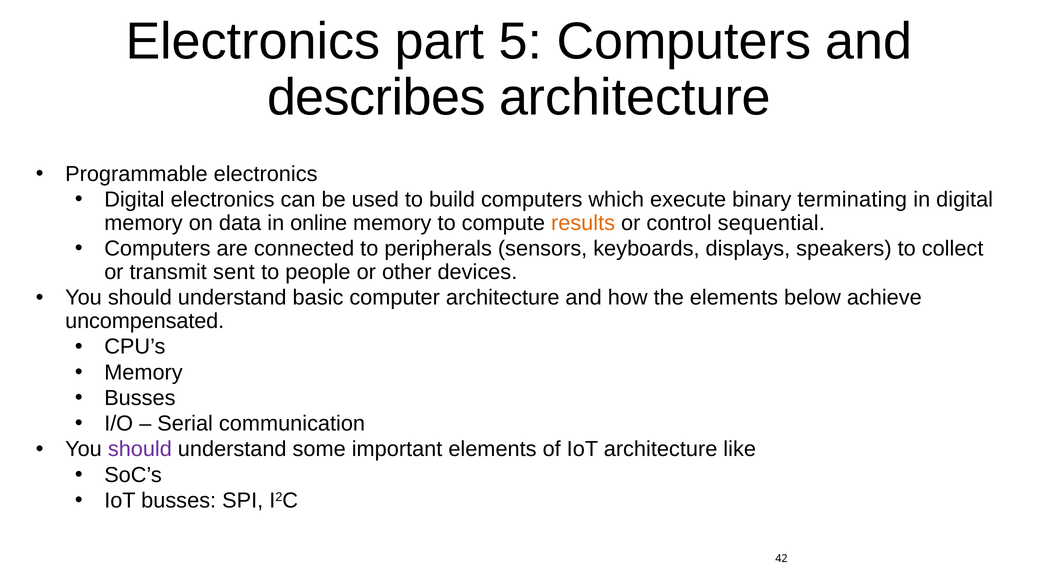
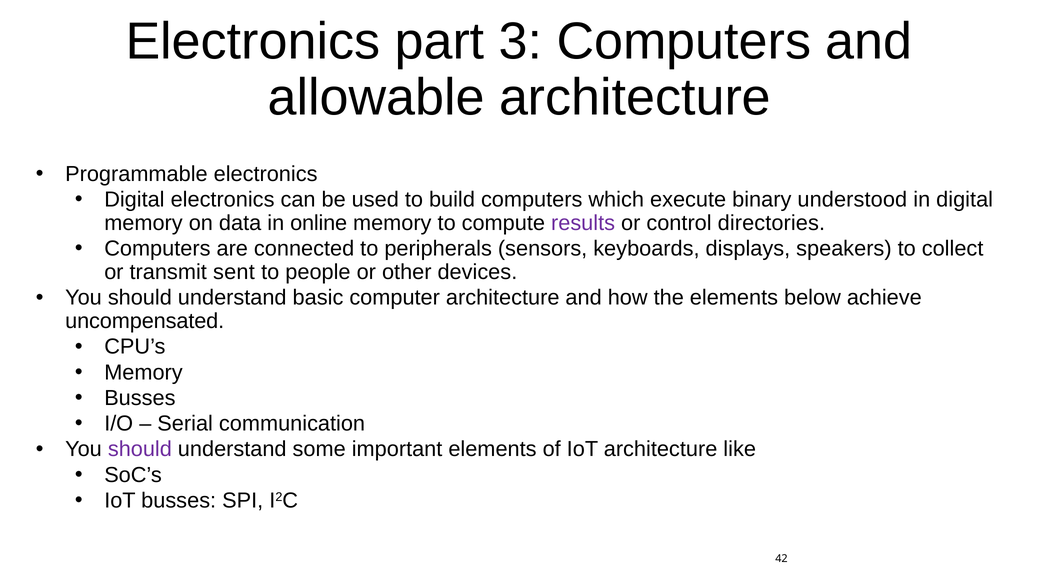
5: 5 -> 3
describes: describes -> allowable
terminating: terminating -> understood
results colour: orange -> purple
sequential: sequential -> directories
